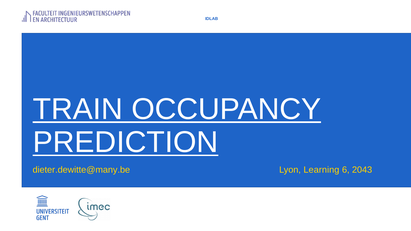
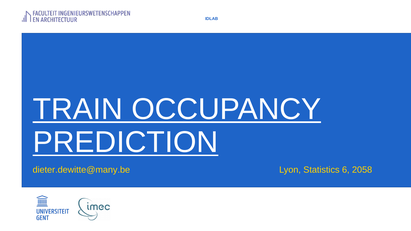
Learning: Learning -> Statistics
2043: 2043 -> 2058
